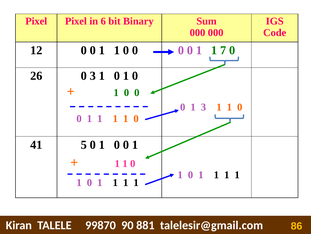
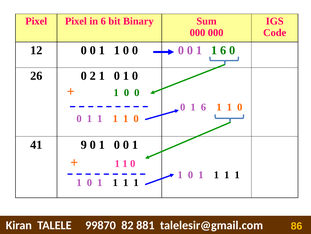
1 1 7: 7 -> 6
0 3: 3 -> 2
0 1 3: 3 -> 6
5: 5 -> 9
90: 90 -> 82
